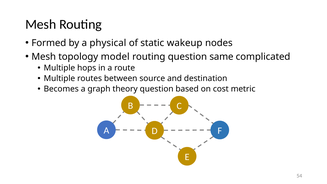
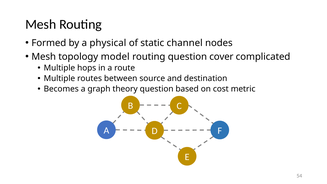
wakeup: wakeup -> channel
same: same -> cover
